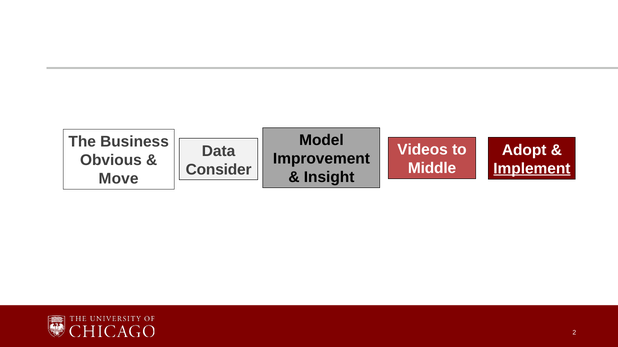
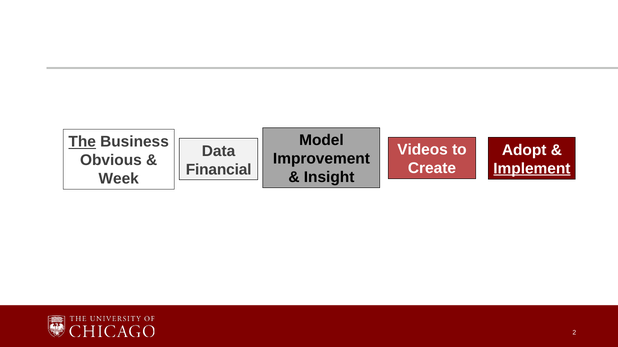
The underline: none -> present
Middle: Middle -> Create
Consider: Consider -> Financial
Move: Move -> Week
